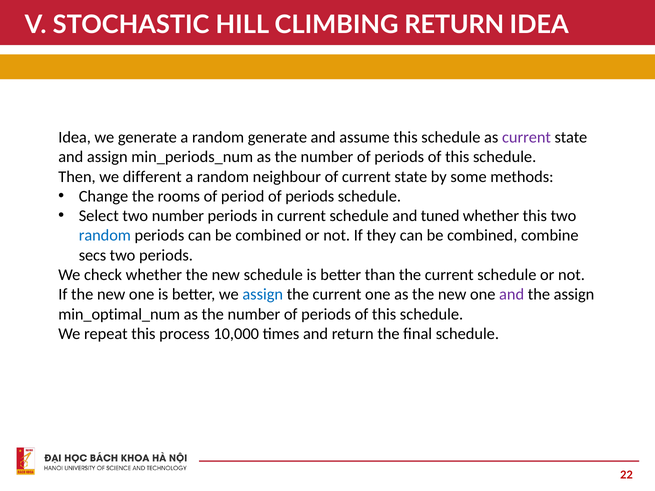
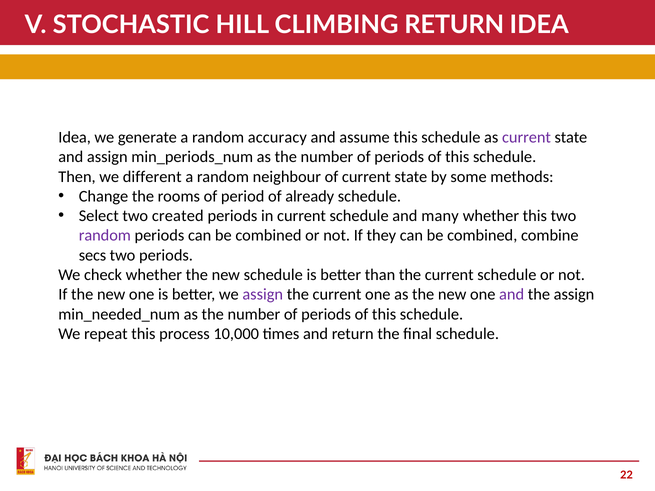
random generate: generate -> accuracy
period of periods: periods -> already
two number: number -> created
tuned: tuned -> many
random at (105, 236) colour: blue -> purple
assign at (263, 295) colour: blue -> purple
min_optimal_num: min_optimal_num -> min_needed_num
